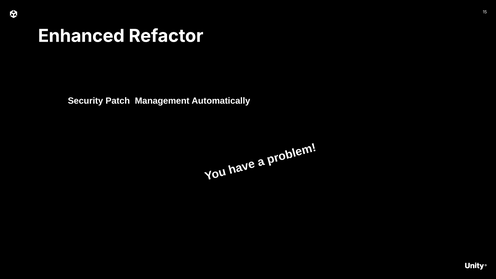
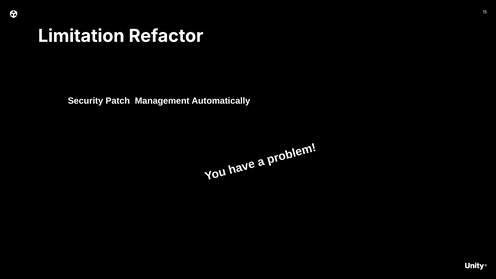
Enhanced: Enhanced -> Limitation
